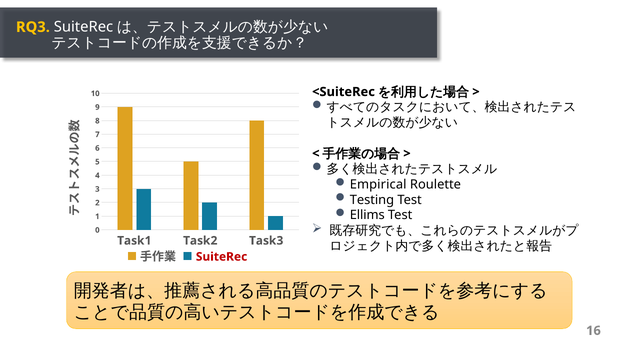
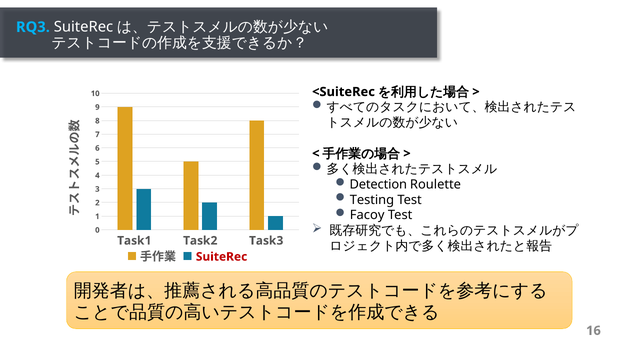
RQ3 colour: yellow -> light blue
Empirical: Empirical -> Detection
Ellims: Ellims -> Facoy
